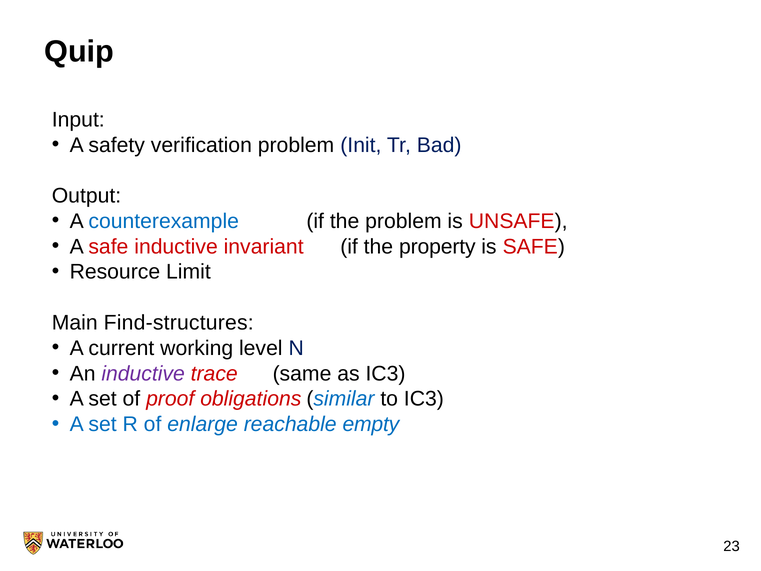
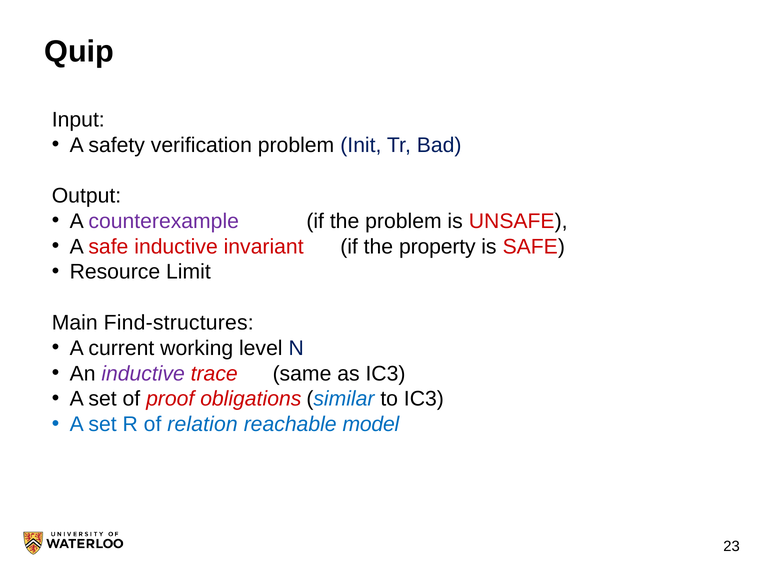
counterexample colour: blue -> purple
enlarge: enlarge -> relation
empty: empty -> model
